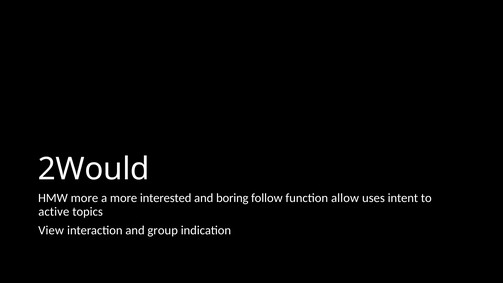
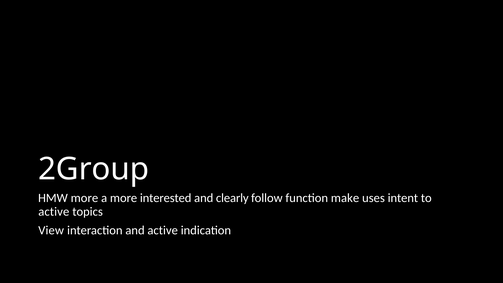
2Would: 2Would -> 2Group
boring: boring -> clearly
allow: allow -> make
and group: group -> active
